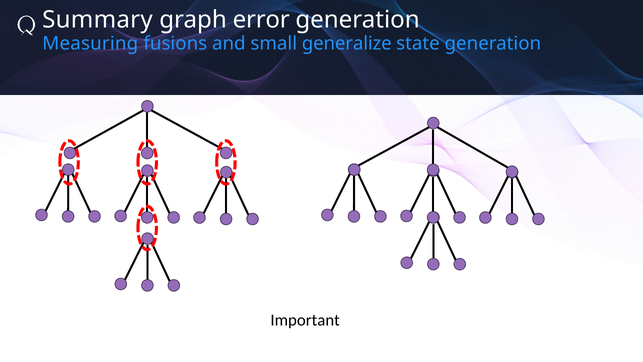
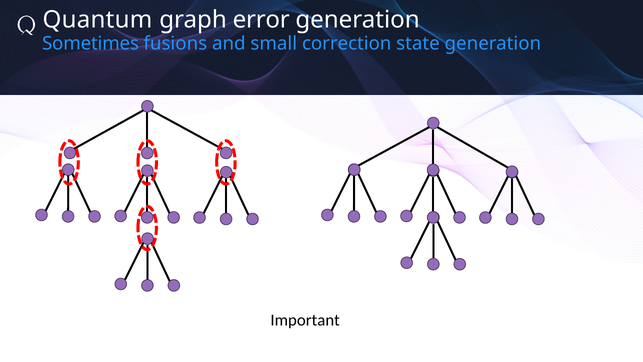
Summary: Summary -> Quantum
Measuring: Measuring -> Sometimes
generalize: generalize -> correction
